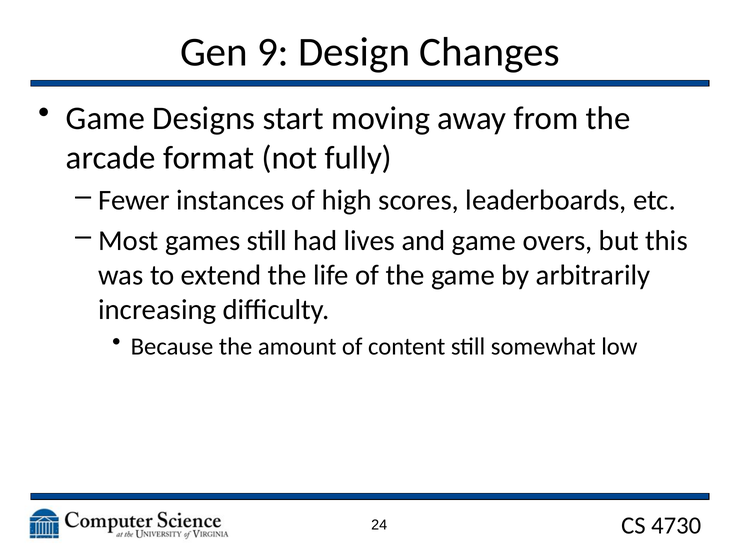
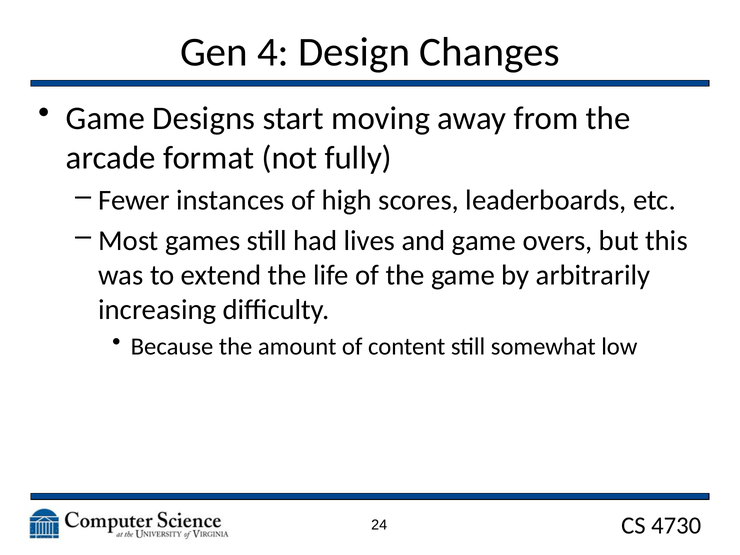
9: 9 -> 4
